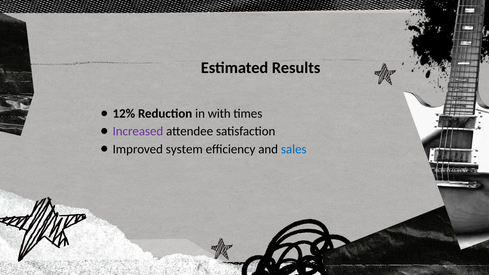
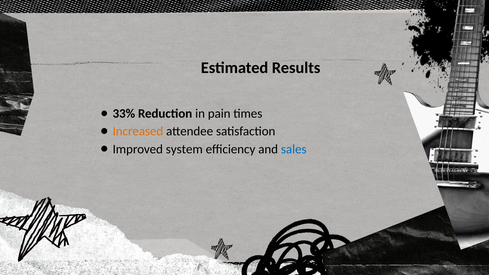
12%: 12% -> 33%
with: with -> pain
Increased colour: purple -> orange
